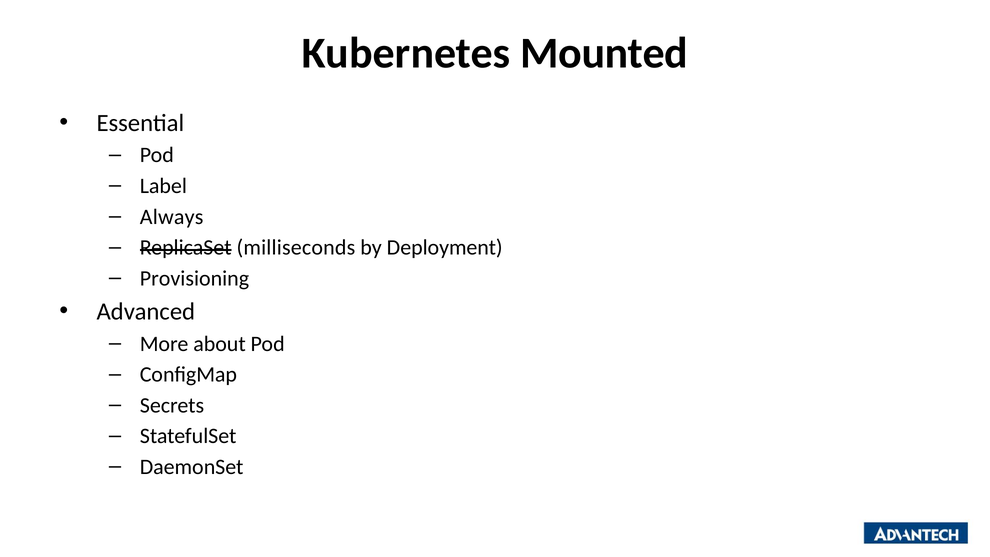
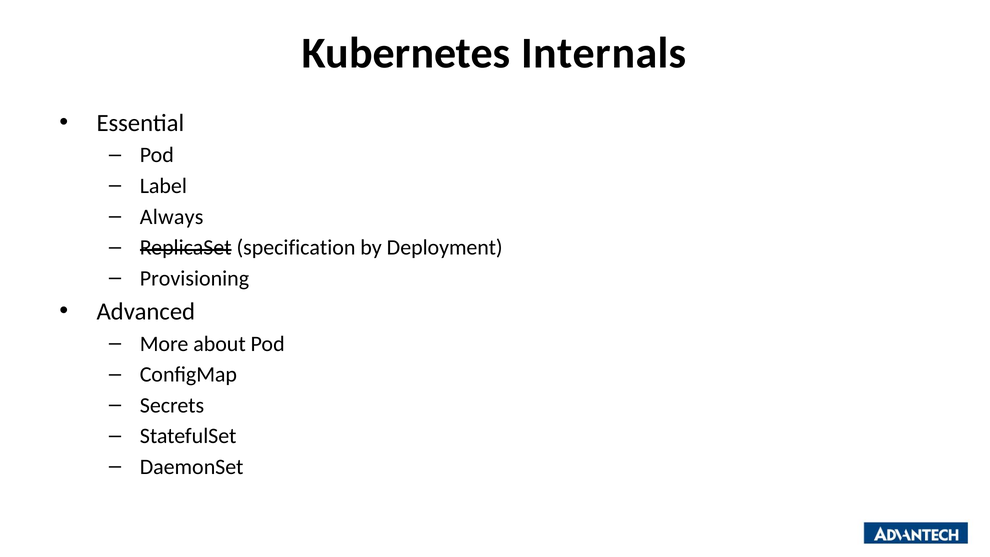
Mounted: Mounted -> Internals
milliseconds: milliseconds -> specification
